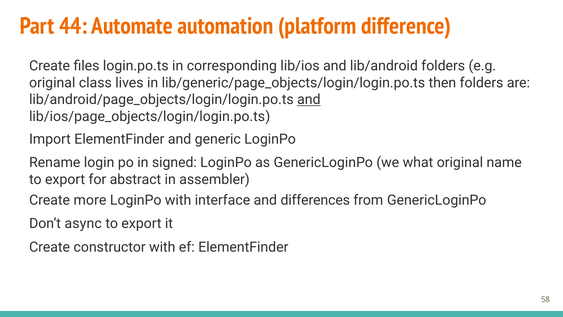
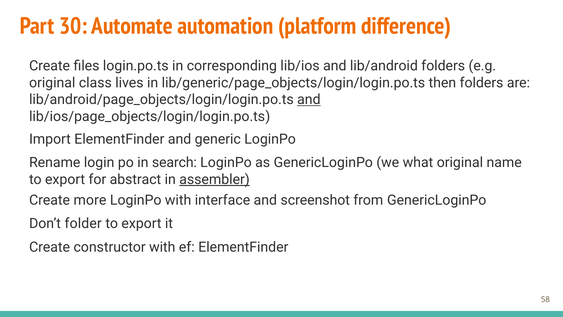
44: 44 -> 30
signed: signed -> search
assembler underline: none -> present
differences: differences -> screenshot
async: async -> folder
